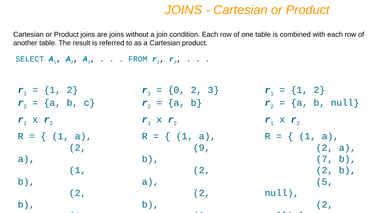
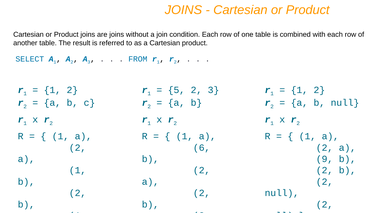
0: 0 -> 5
9: 9 -> 6
7: 7 -> 9
5 at (325, 182): 5 -> 2
